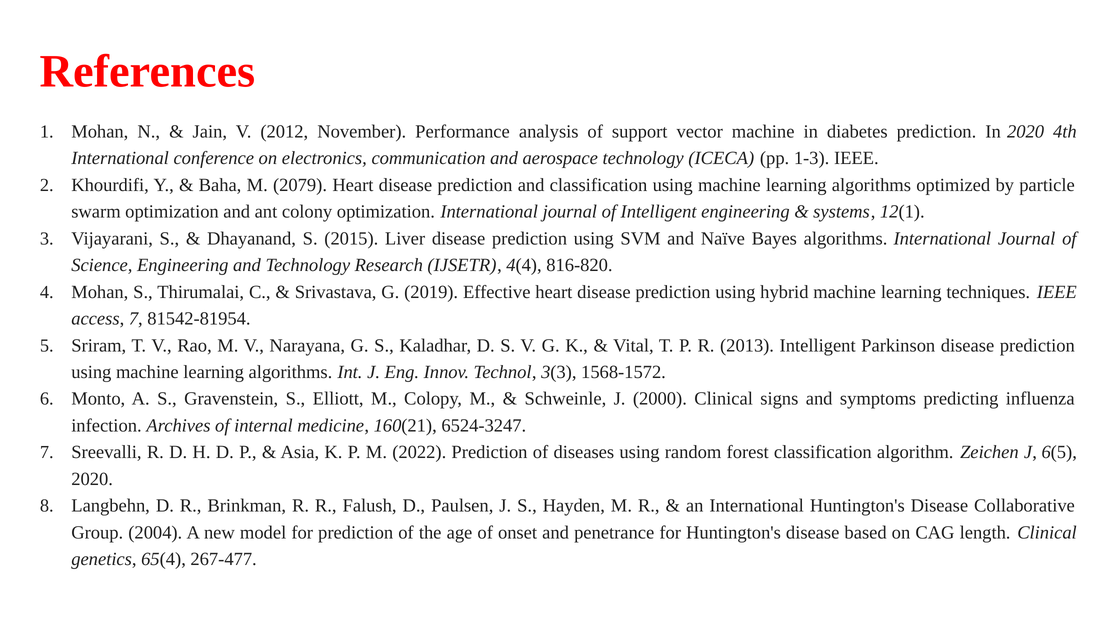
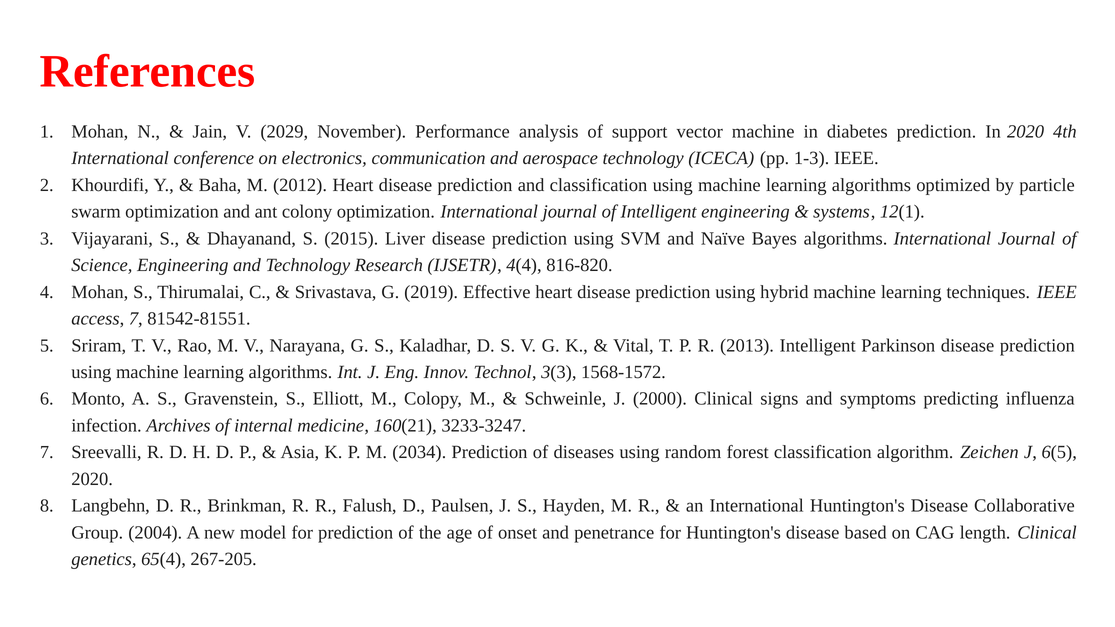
2012: 2012 -> 2029
2079: 2079 -> 2012
81542-81954: 81542-81954 -> 81542-81551
6524-3247: 6524-3247 -> 3233-3247
2022: 2022 -> 2034
267-477: 267-477 -> 267-205
